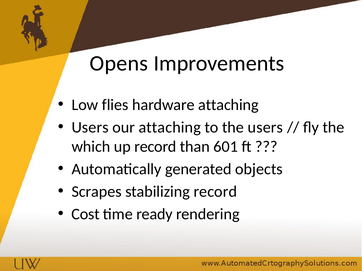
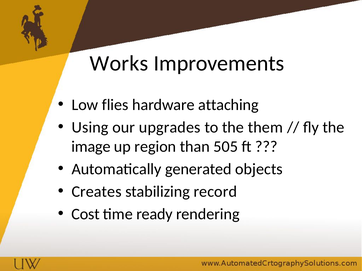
Opens: Opens -> Works
Users at (90, 127): Users -> Using
our attaching: attaching -> upgrades
the users: users -> them
which: which -> image
up record: record -> region
601: 601 -> 505
Scrapes: Scrapes -> Creates
